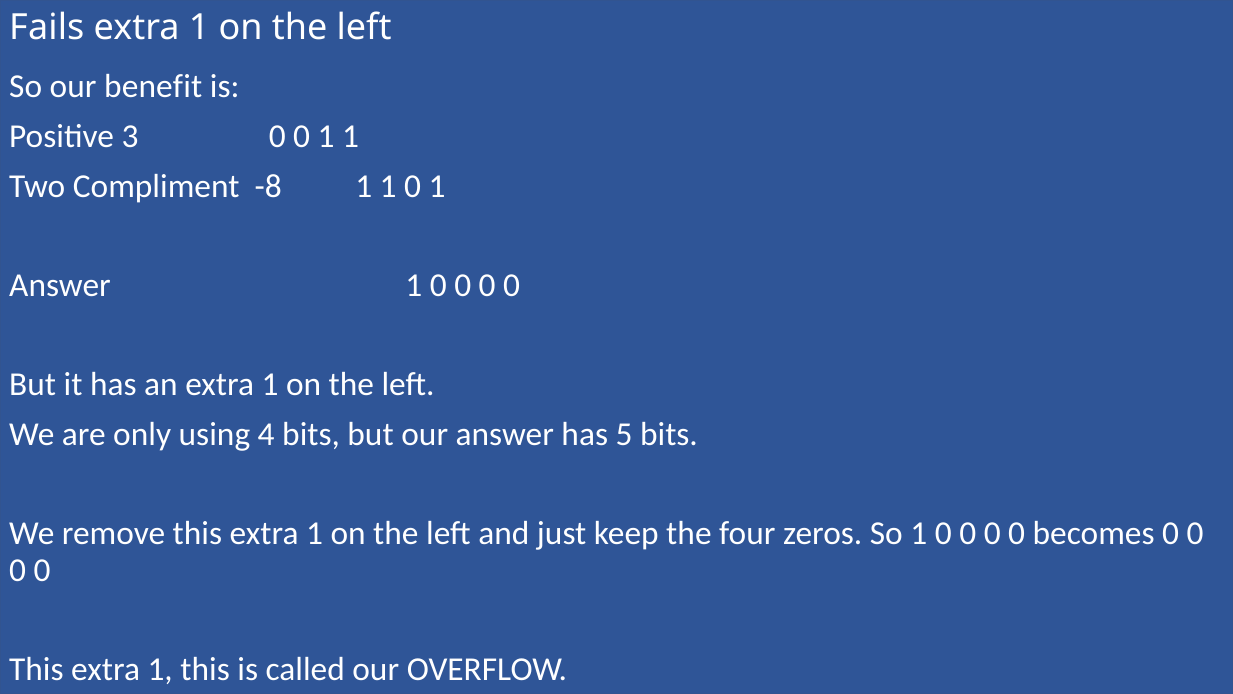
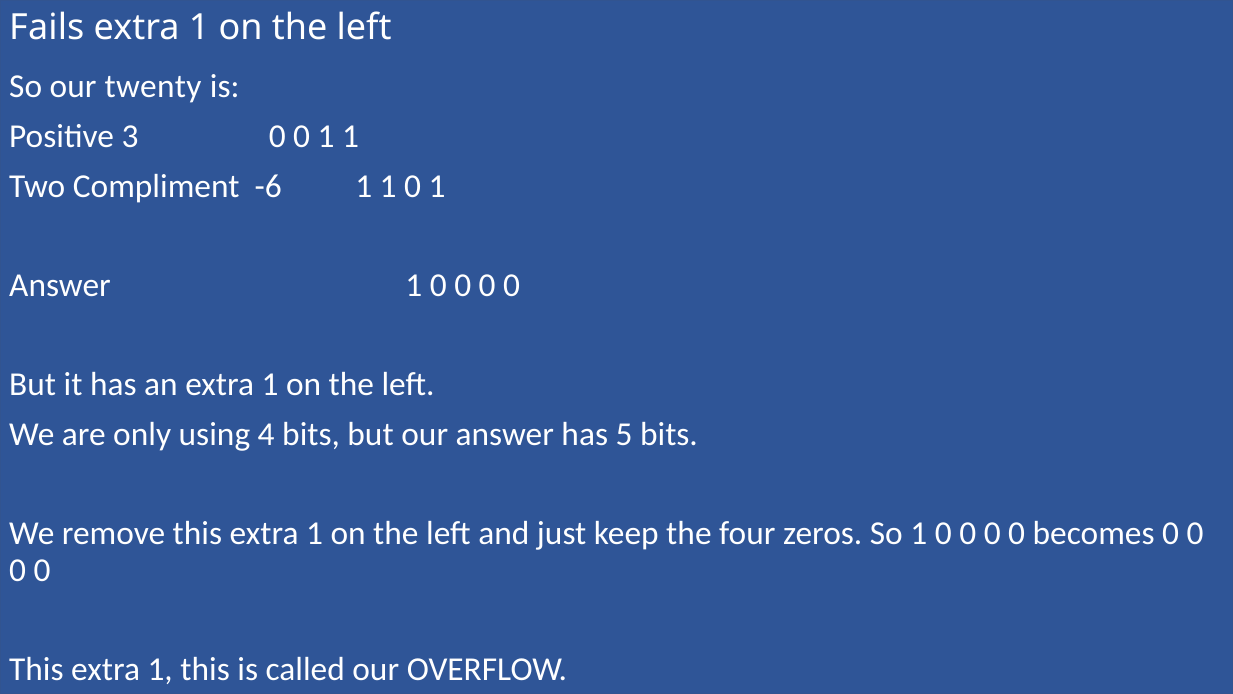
benefit: benefit -> twenty
-8: -8 -> -6
